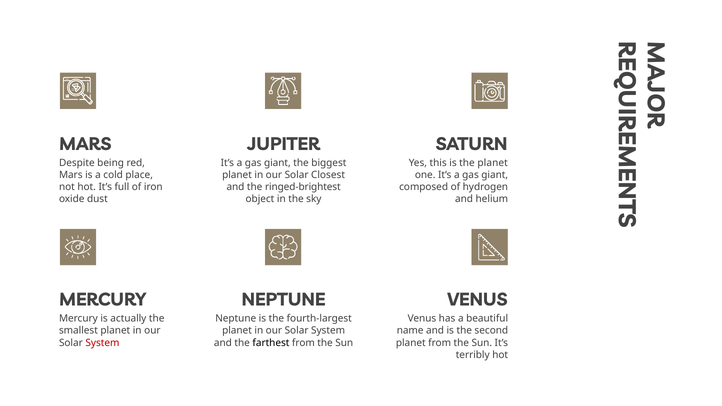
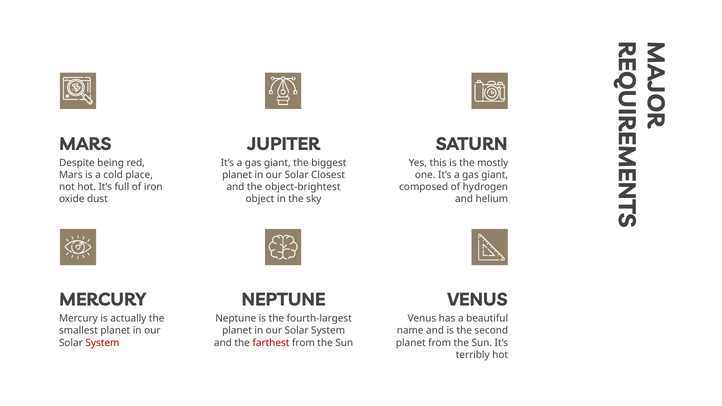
the planet: planet -> mostly
ringed-brightest: ringed-brightest -> object-brightest
farthest colour: black -> red
